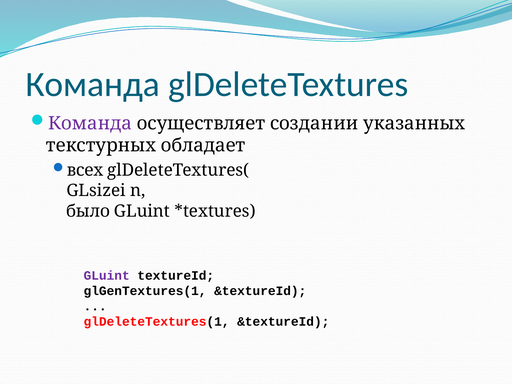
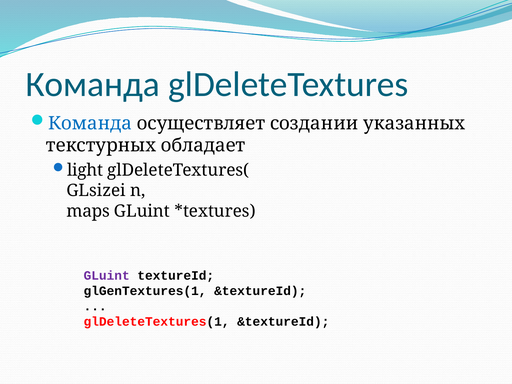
Команда at (90, 123) colour: purple -> blue
всех: всех -> light
было: было -> maps
